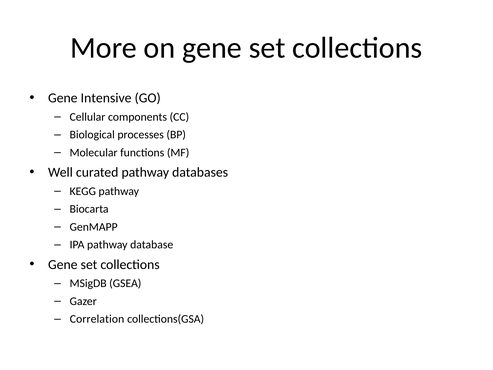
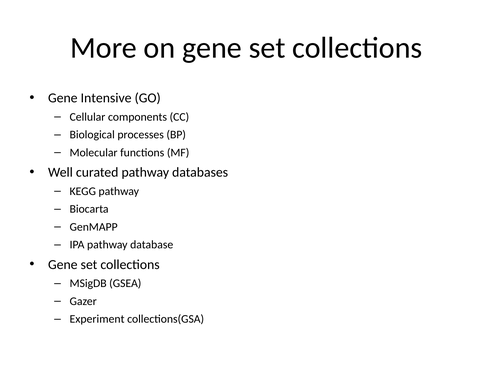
Correlation: Correlation -> Experiment
